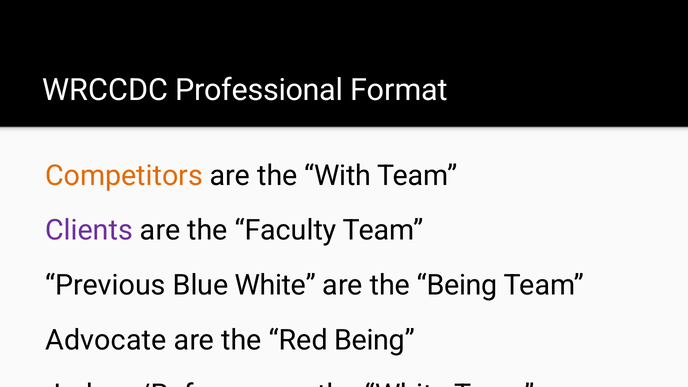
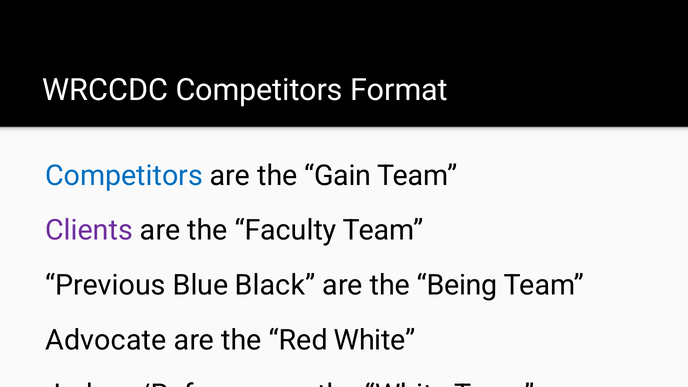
WRCCDC Professional: Professional -> Competitors
Competitors at (124, 176) colour: orange -> blue
With: With -> Gain
Blue White: White -> Black
Red Being: Being -> White
